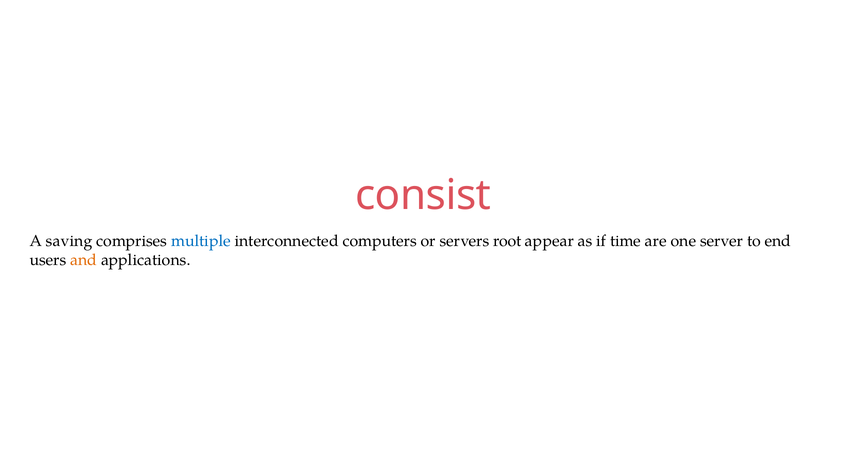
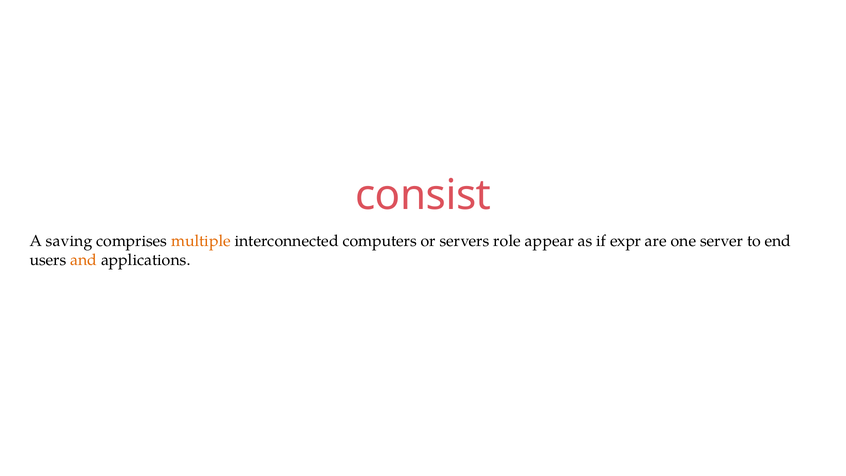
multiple colour: blue -> orange
root: root -> role
time: time -> expr
